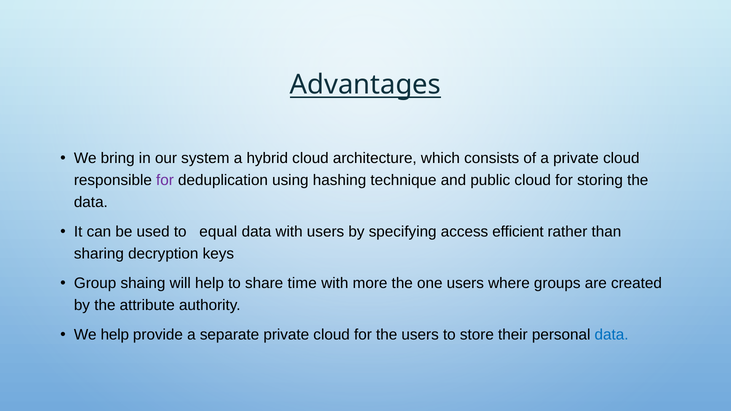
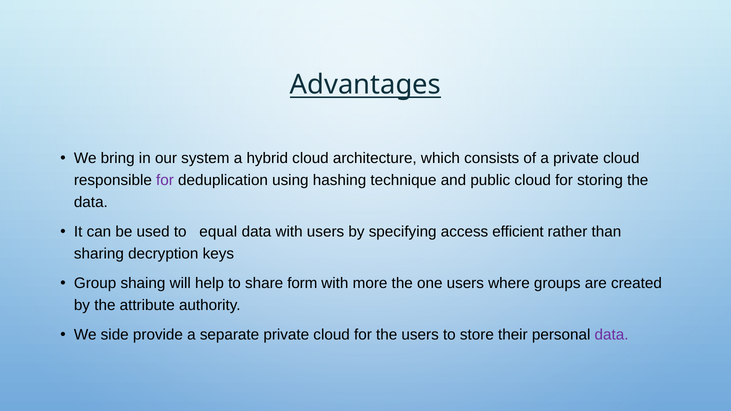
time: time -> form
We help: help -> side
data at (612, 335) colour: blue -> purple
